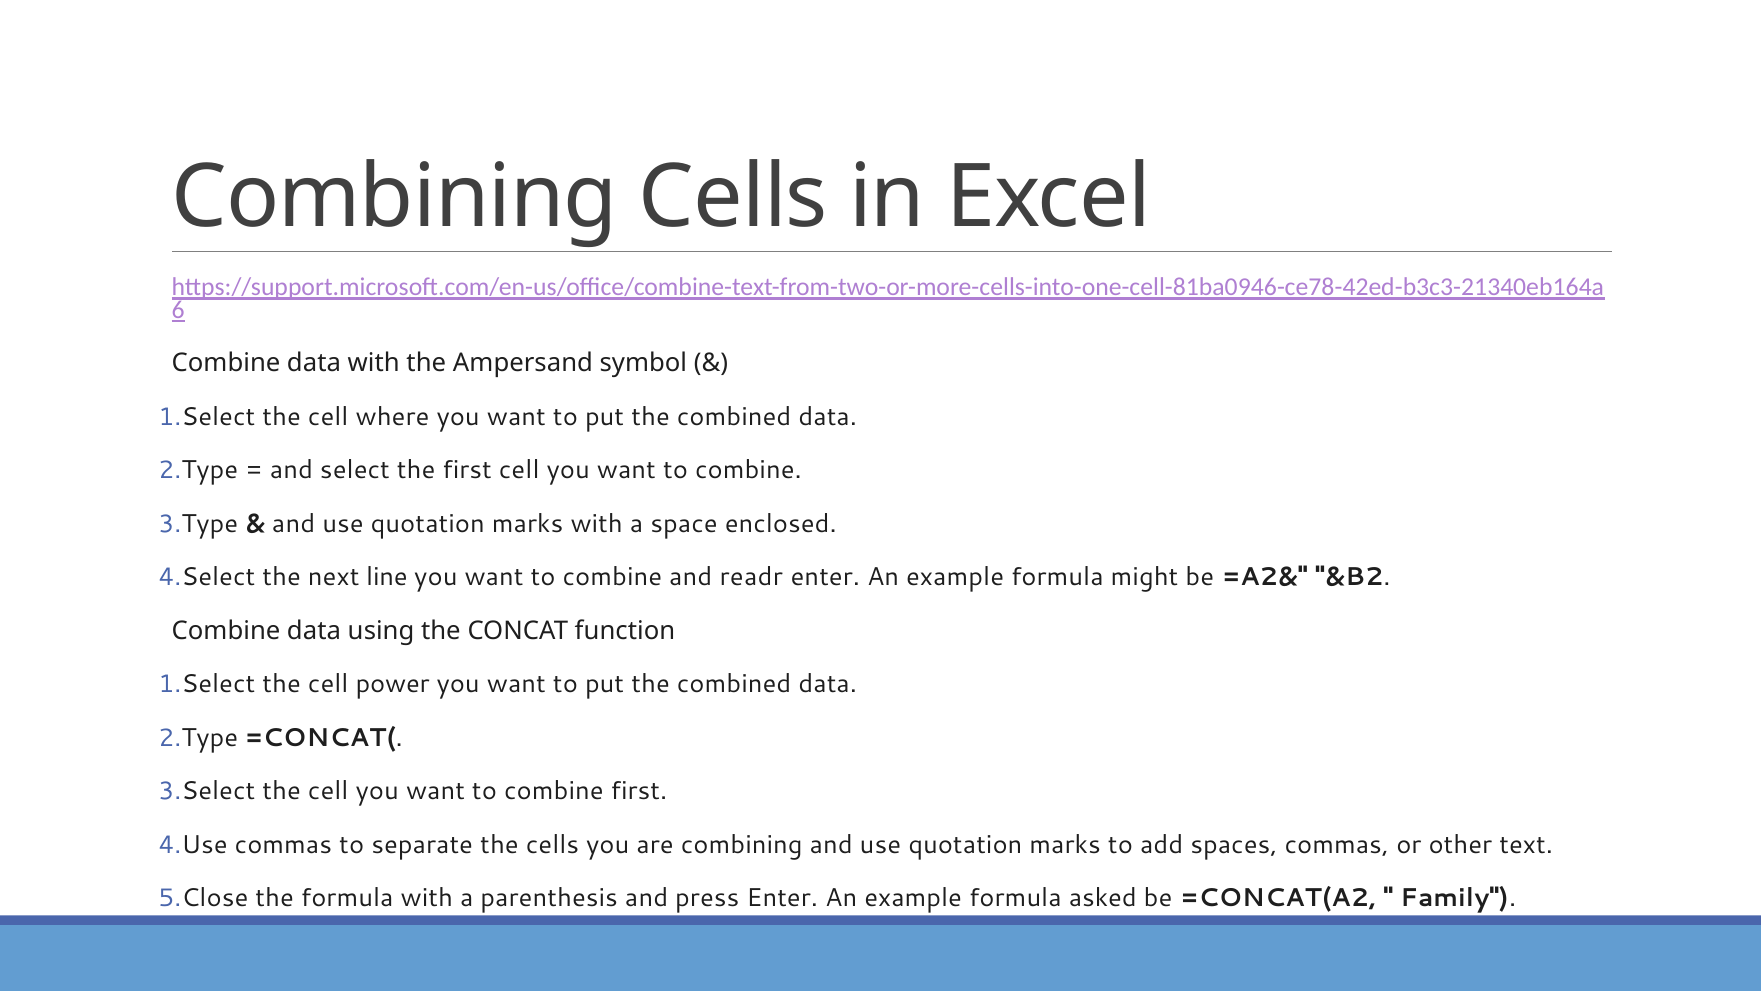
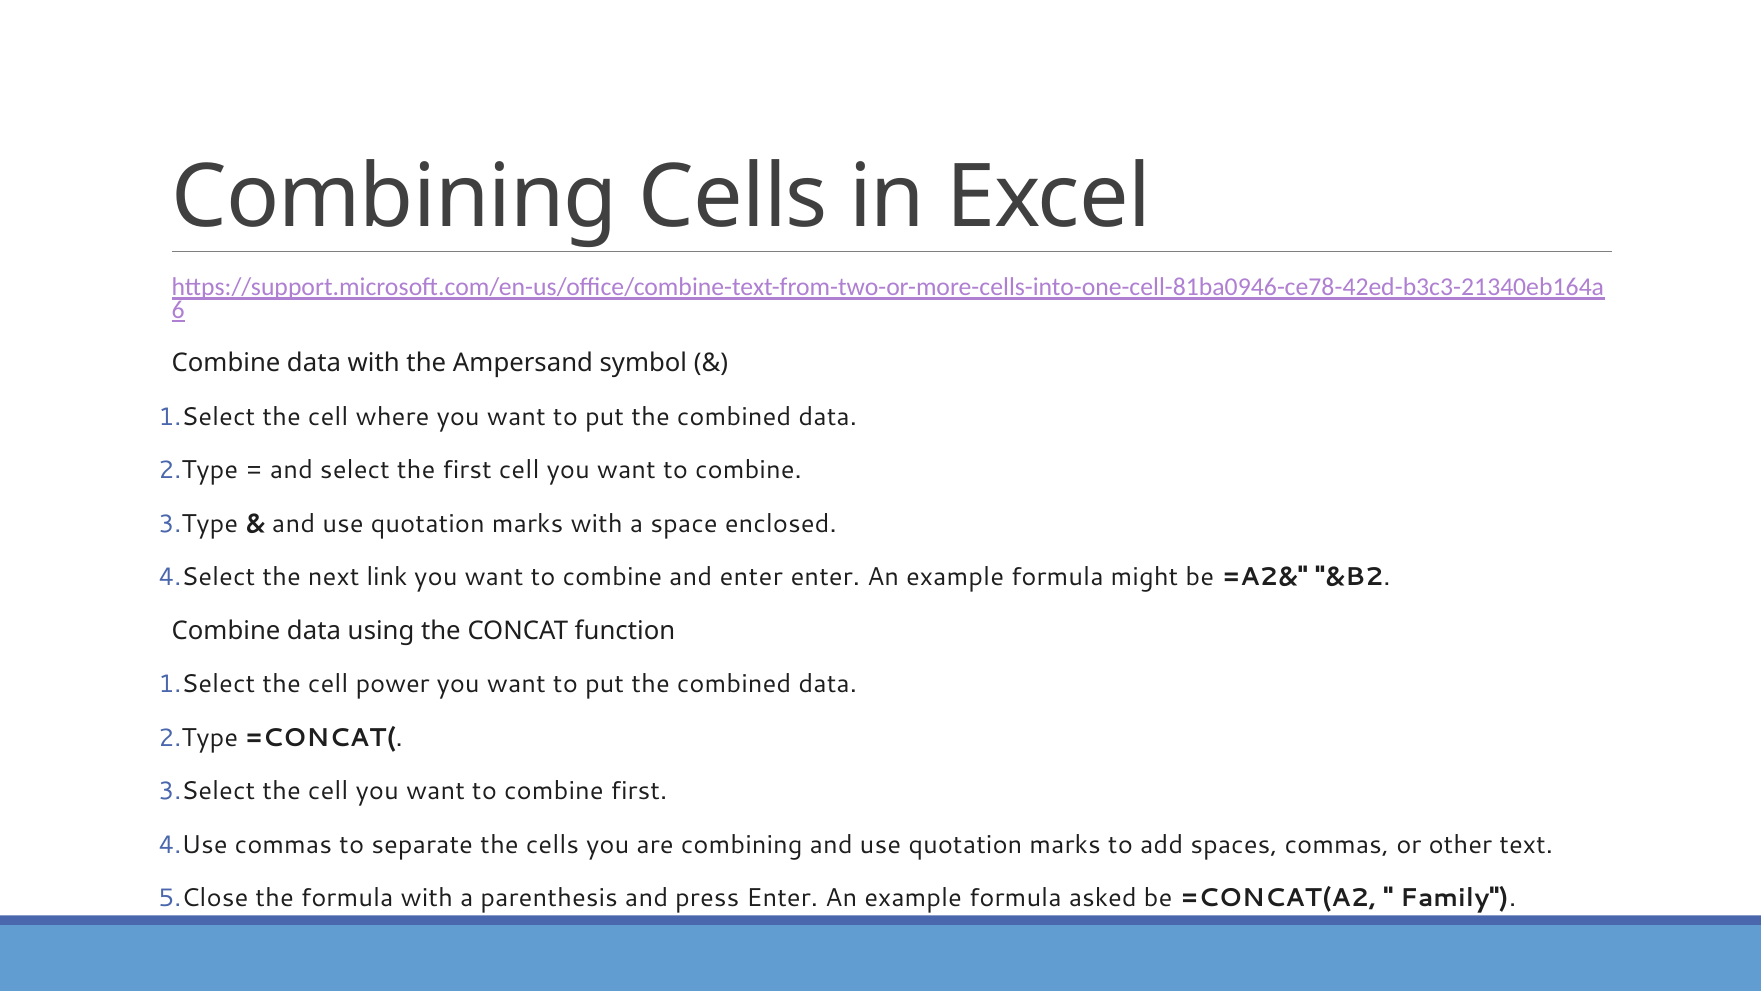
line: line -> link
and readr: readr -> enter
